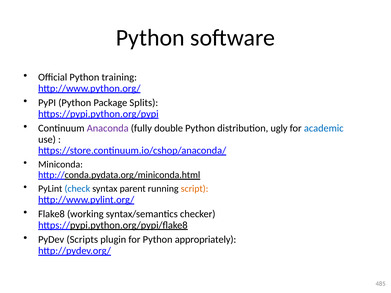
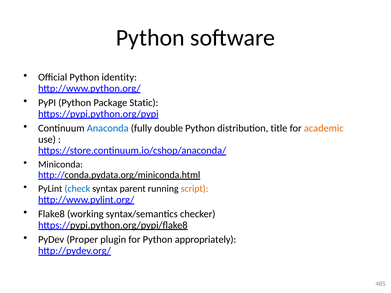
training: training -> identity
Splits: Splits -> Static
Anaconda colour: purple -> blue
ugly: ugly -> title
academic colour: blue -> orange
Scripts: Scripts -> Proper
